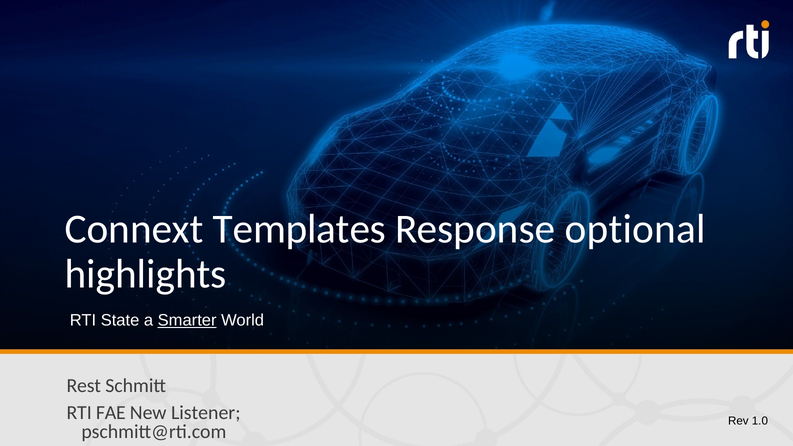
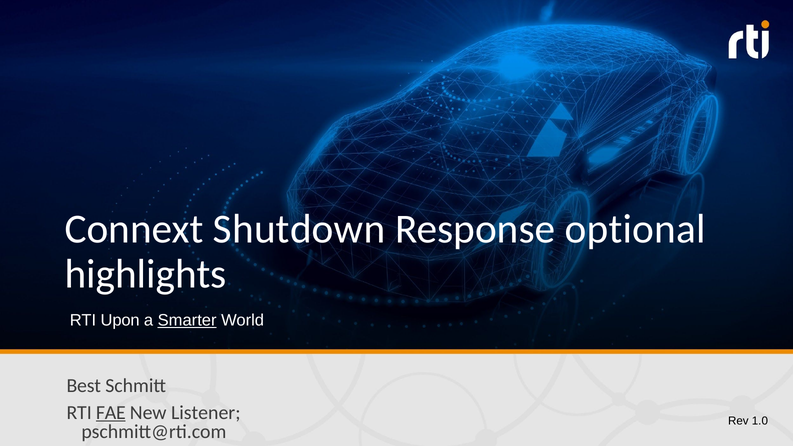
Templates: Templates -> Shutdown
State: State -> Upon
Rest: Rest -> Best
FAE underline: none -> present
